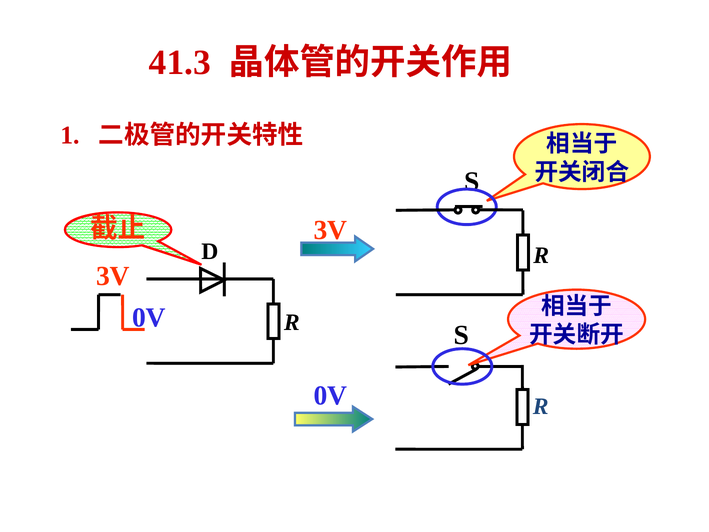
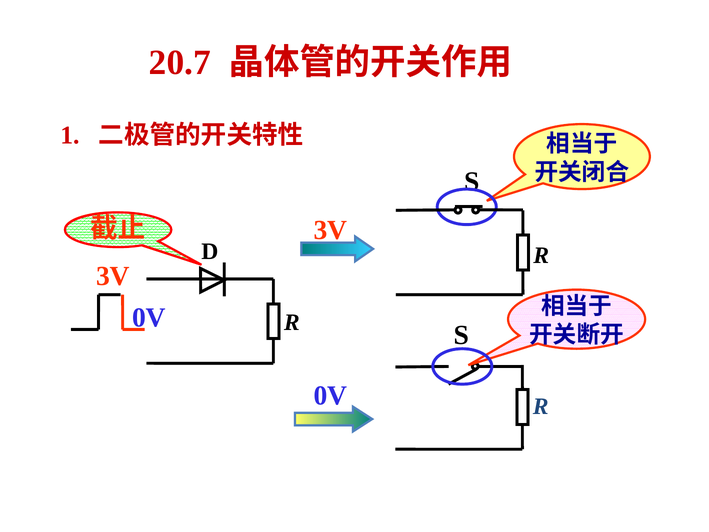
41.3: 41.3 -> 20.7
